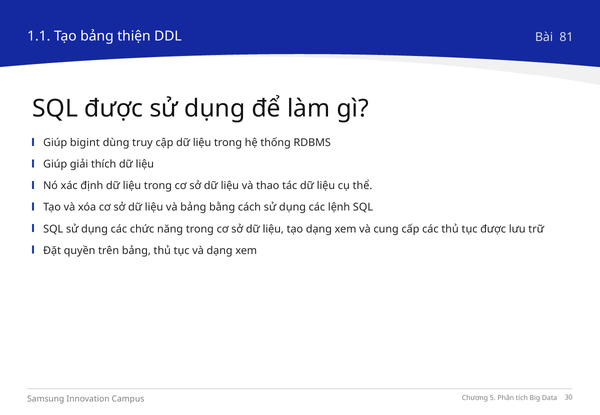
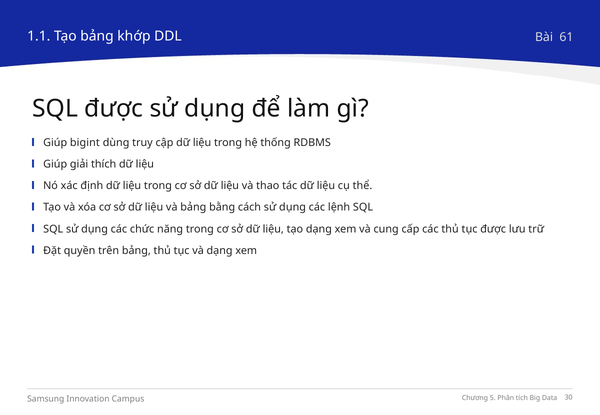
thiện: thiện -> khớp
81: 81 -> 61
